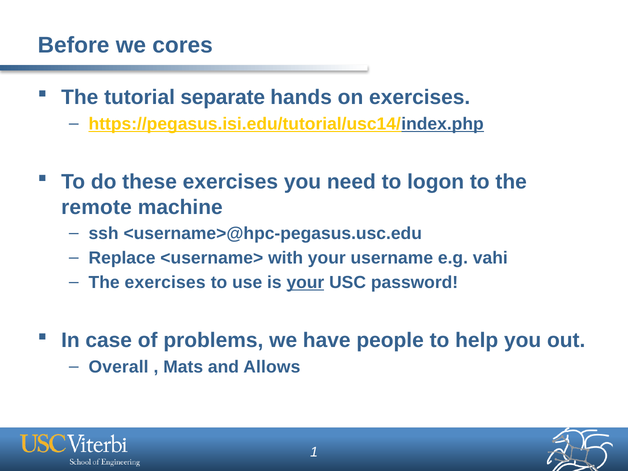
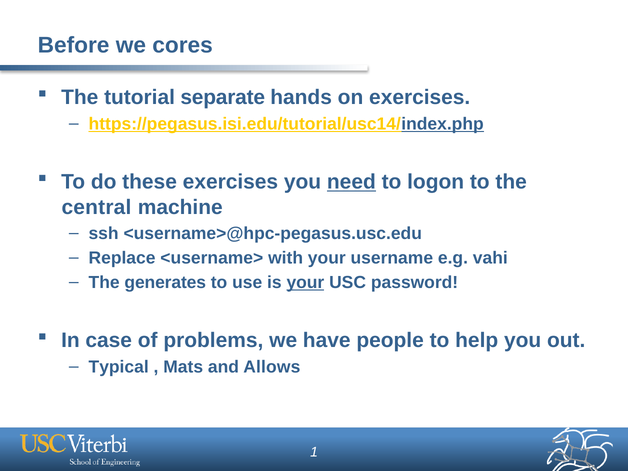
need underline: none -> present
remote: remote -> central
The exercises: exercises -> generates
Overall: Overall -> Typical
